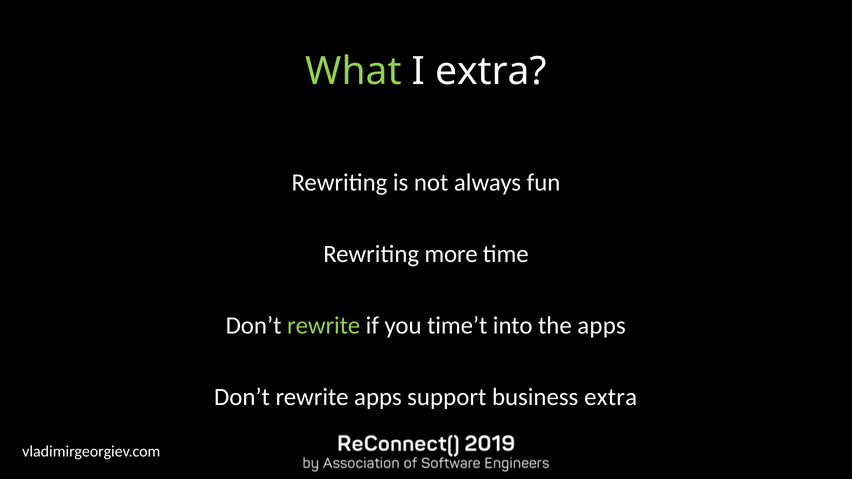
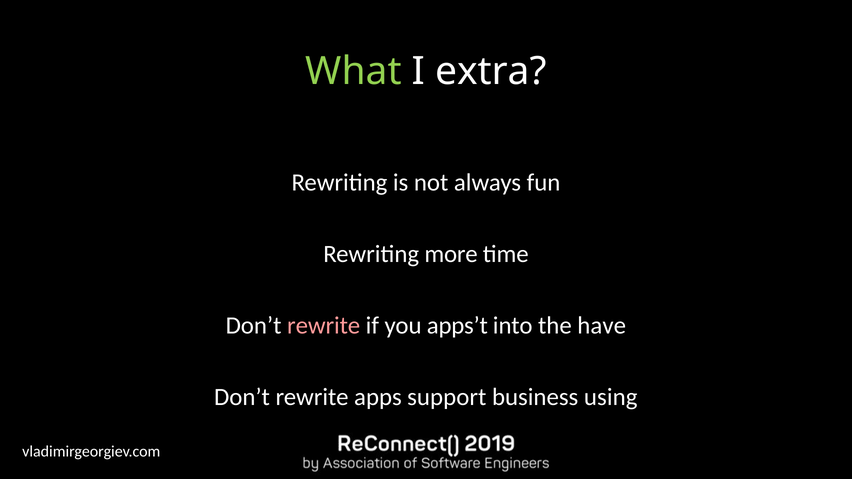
rewrite at (324, 326) colour: light green -> pink
time’t: time’t -> apps’t
the apps: apps -> have
business extra: extra -> using
